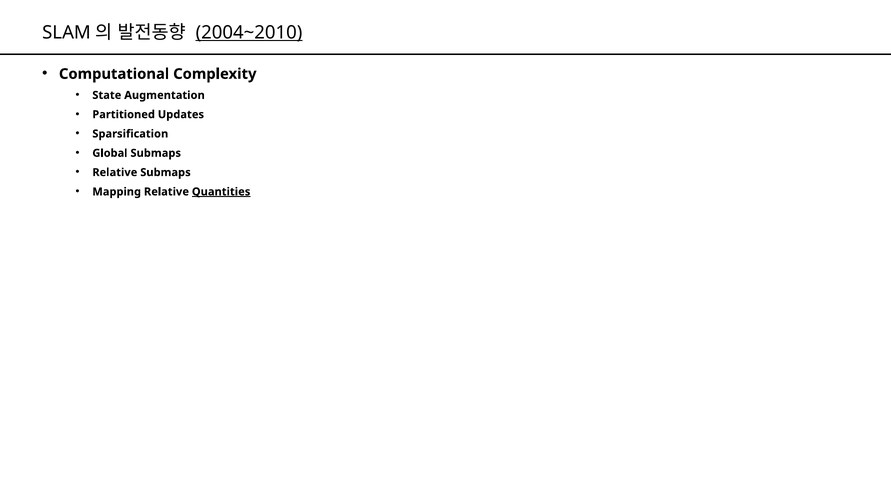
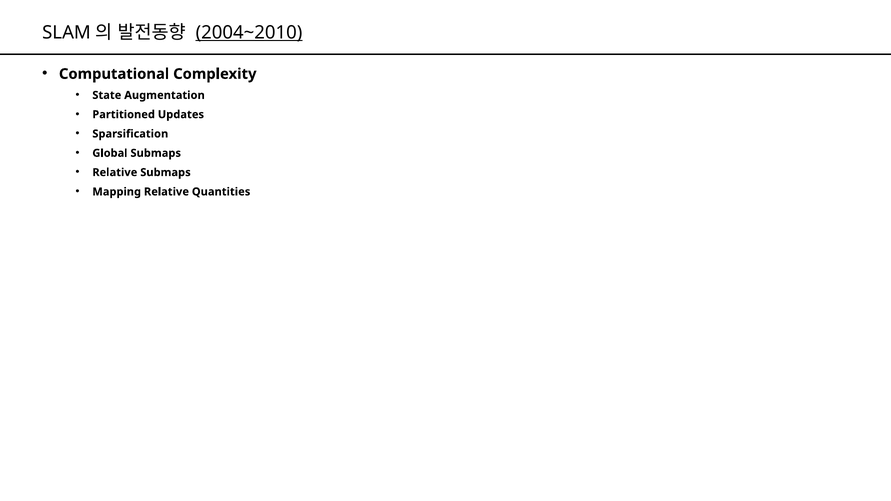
Quantities underline: present -> none
